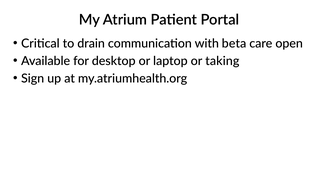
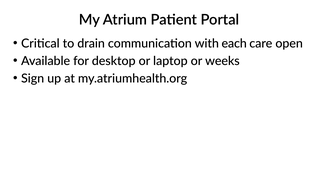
beta: beta -> each
taking: taking -> weeks
